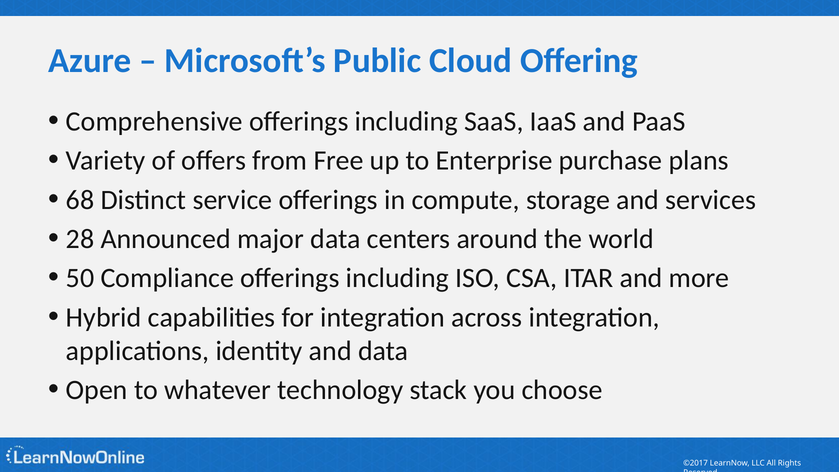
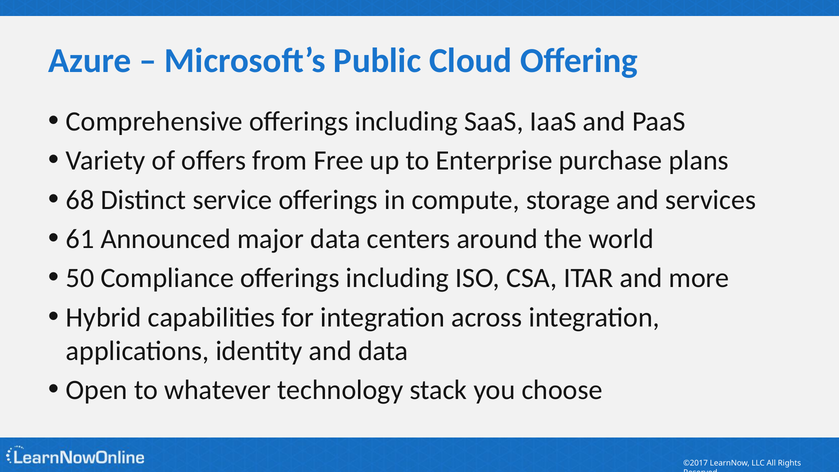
28: 28 -> 61
